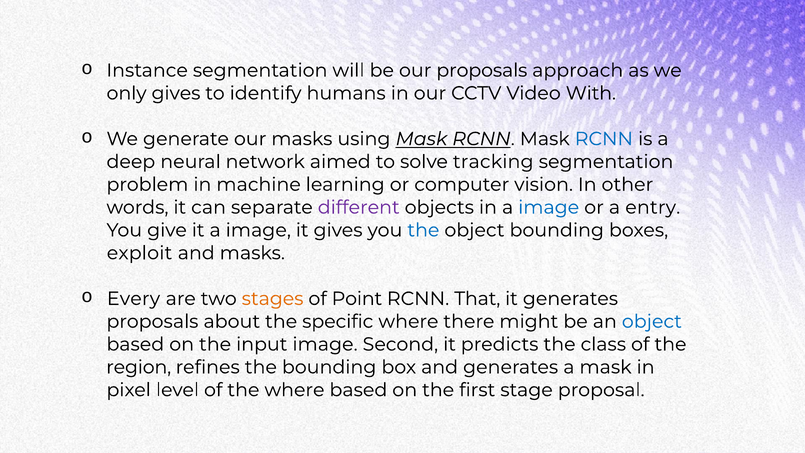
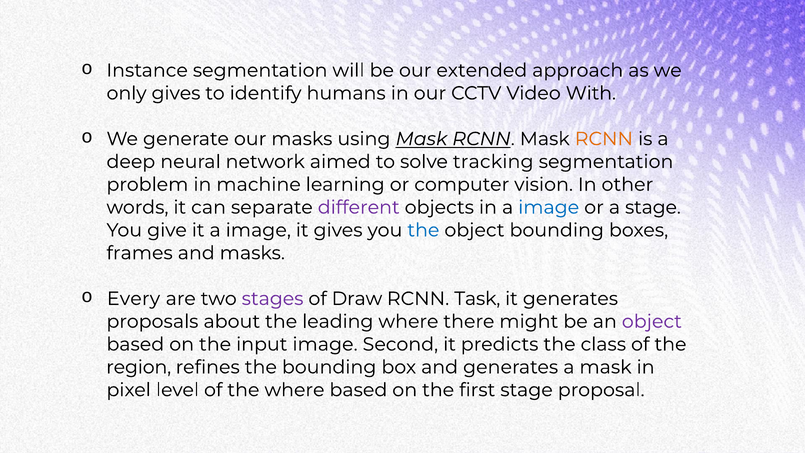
our proposals: proposals -> extended
RCNN at (604, 139) colour: blue -> orange
a entry: entry -> stage
exploit: exploit -> frames
stages colour: orange -> purple
Point: Point -> Draw
That: That -> Task
specific: specific -> leading
object at (652, 321) colour: blue -> purple
